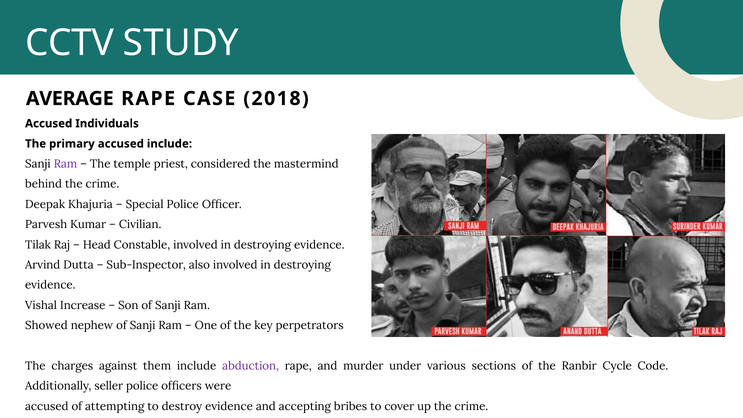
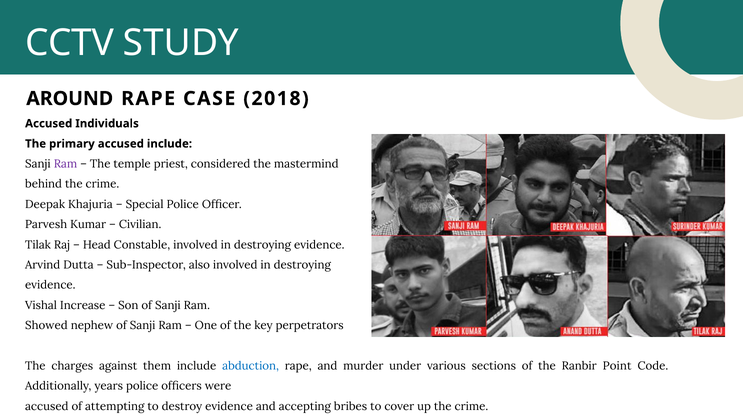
AVERAGE: AVERAGE -> AROUND
abduction colour: purple -> blue
Cycle: Cycle -> Point
seller: seller -> years
